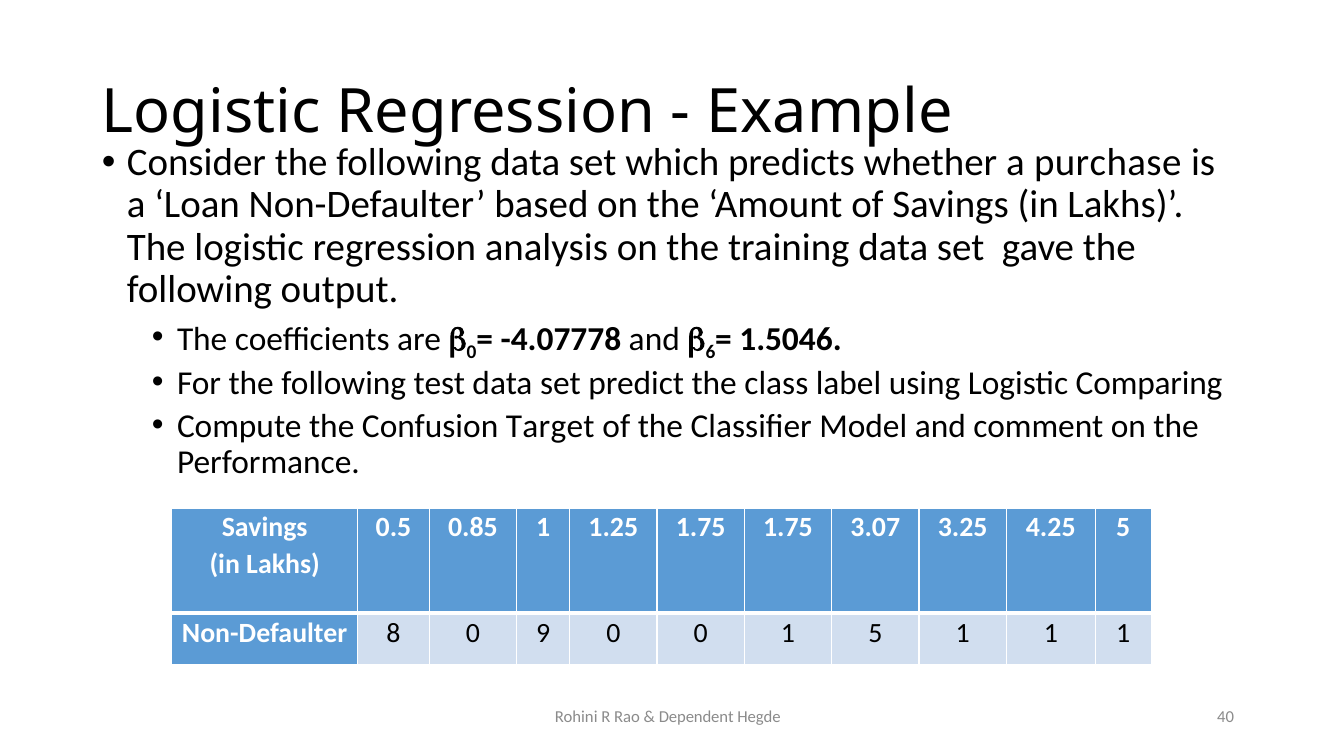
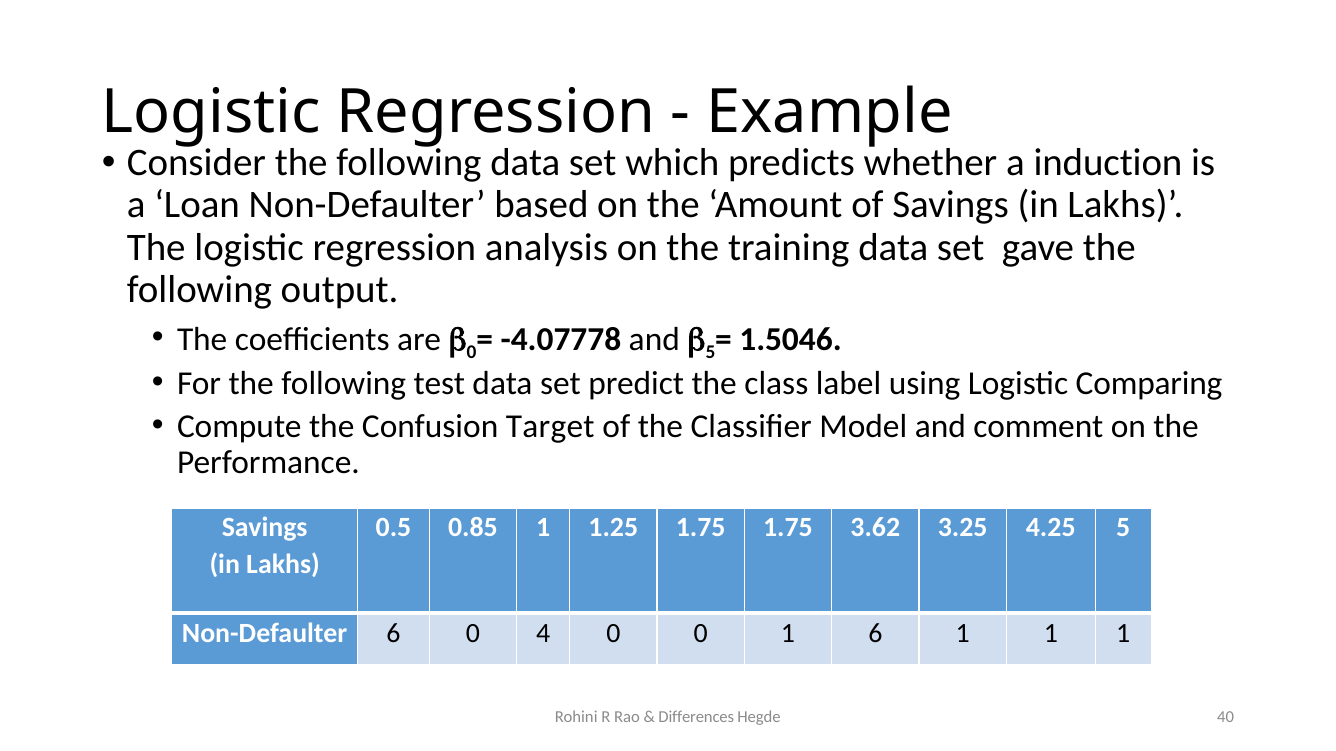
purchase: purchase -> induction
6 at (710, 352): 6 -> 5
3.07: 3.07 -> 3.62
Non-Defaulter 8: 8 -> 6
9: 9 -> 4
1 5: 5 -> 6
Dependent: Dependent -> Differences
